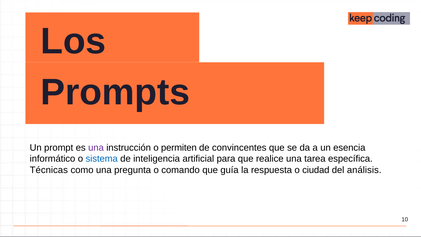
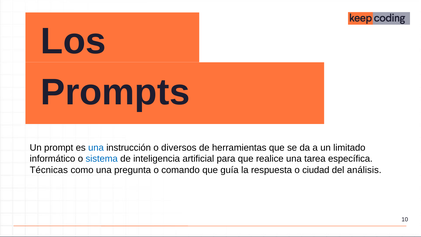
una at (96, 148) colour: purple -> blue
permiten: permiten -> diversos
convincentes: convincentes -> herramientas
esencia: esencia -> limitado
